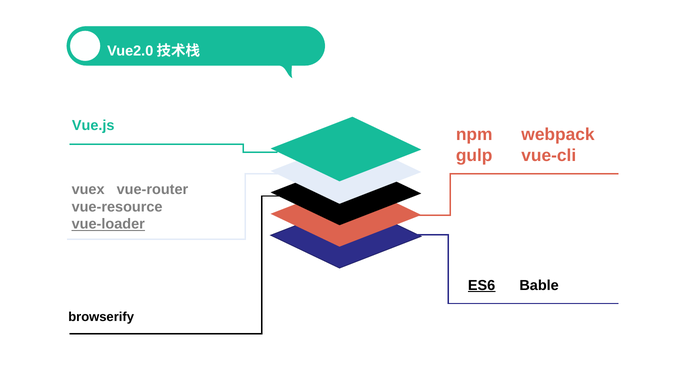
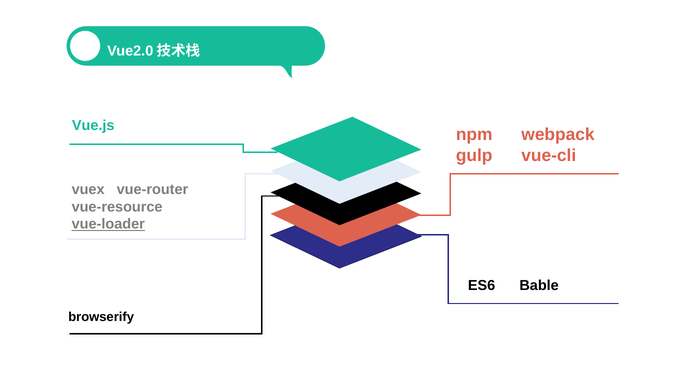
ES6 underline: present -> none
